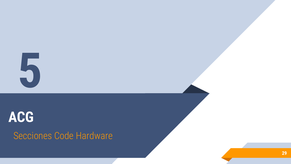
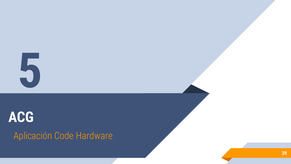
Secciones: Secciones -> Aplicación
